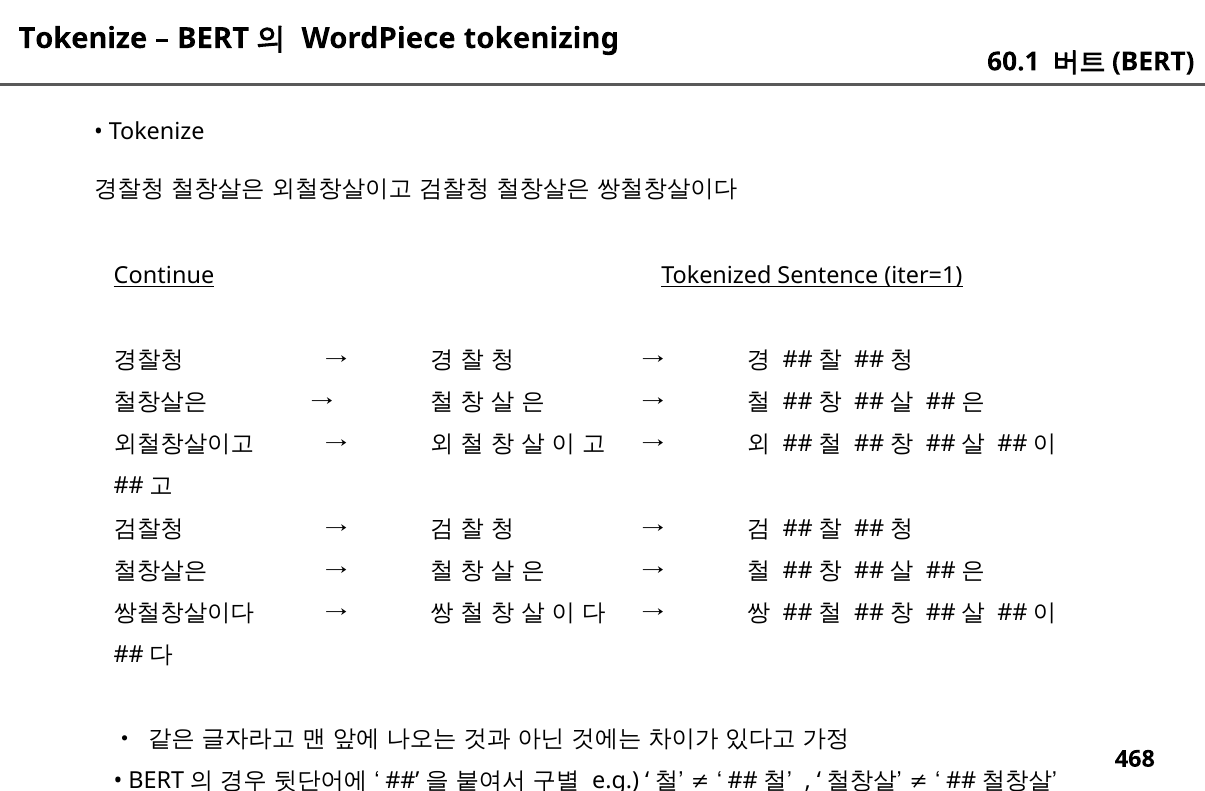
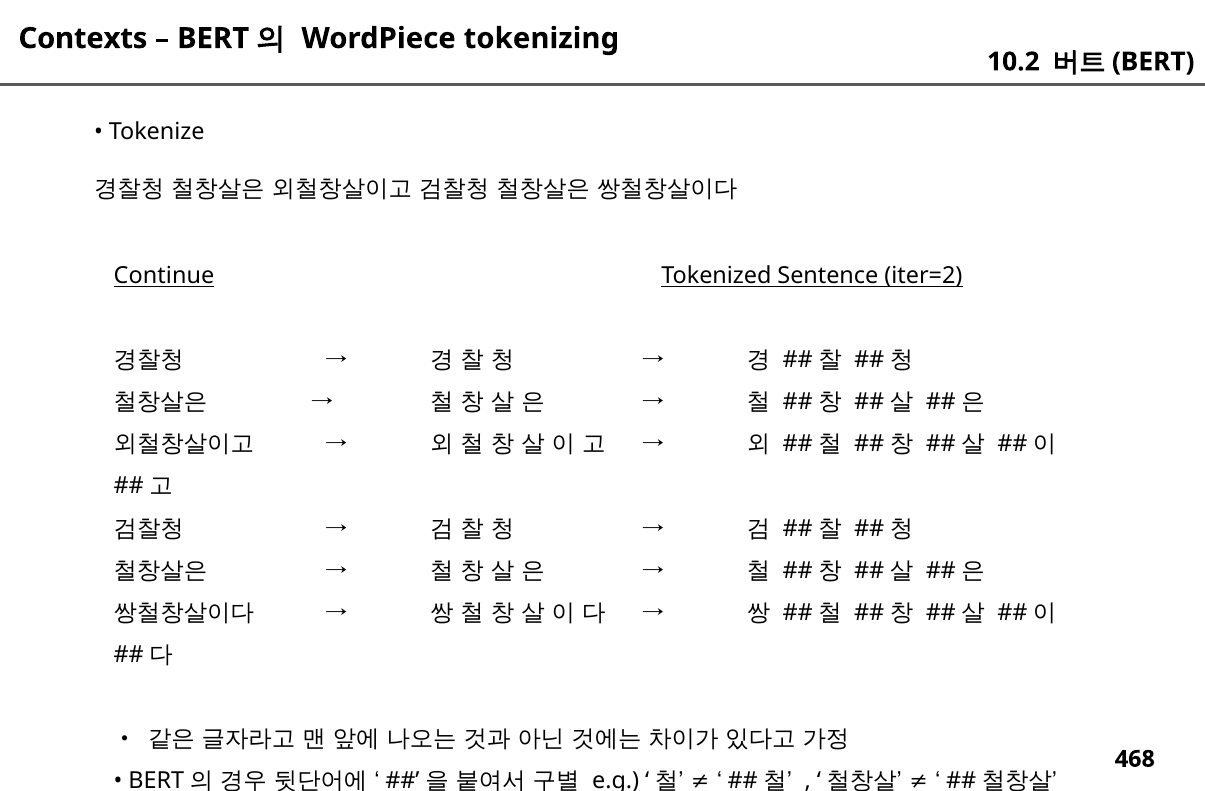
Tokenize at (83, 38): Tokenize -> Contexts
60.1: 60.1 -> 10.2
iter=1: iter=1 -> iter=2
